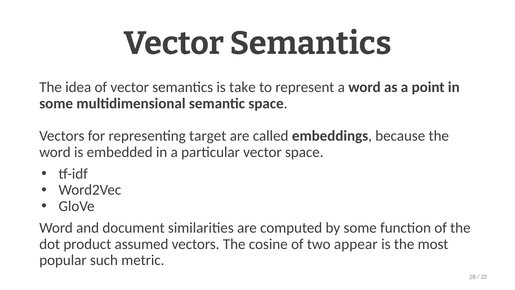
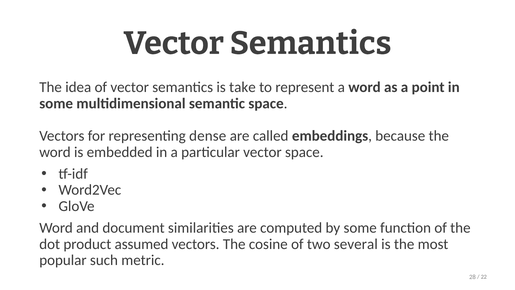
target: target -> dense
appear: appear -> several
